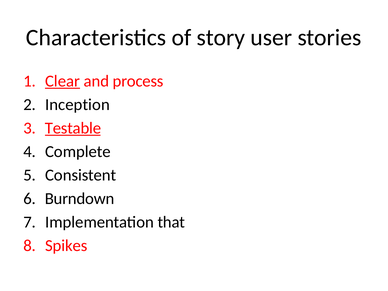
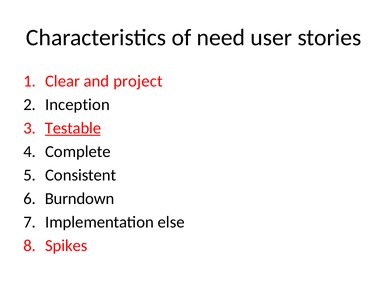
story: story -> need
Clear underline: present -> none
process: process -> project
that: that -> else
